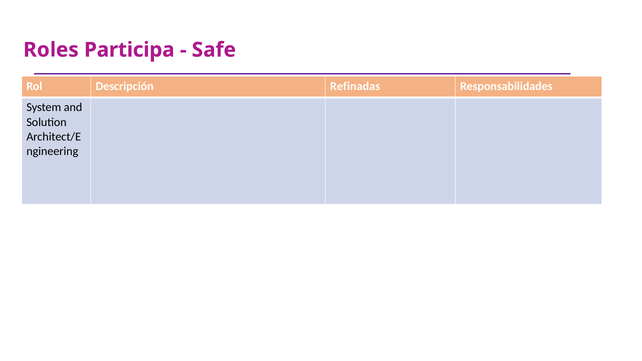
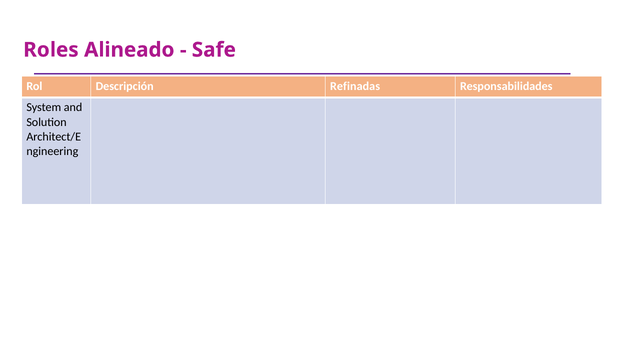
Participa: Participa -> Alineado
